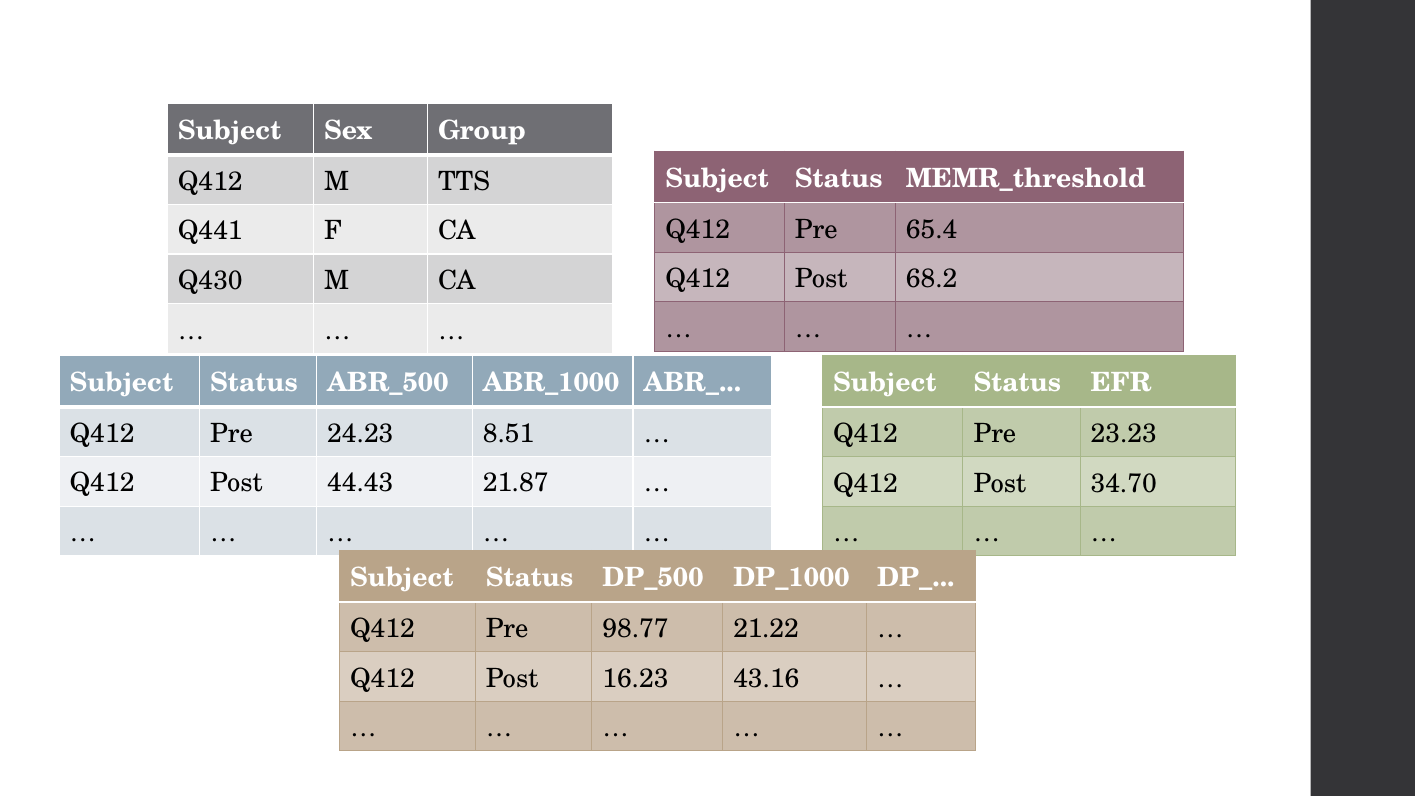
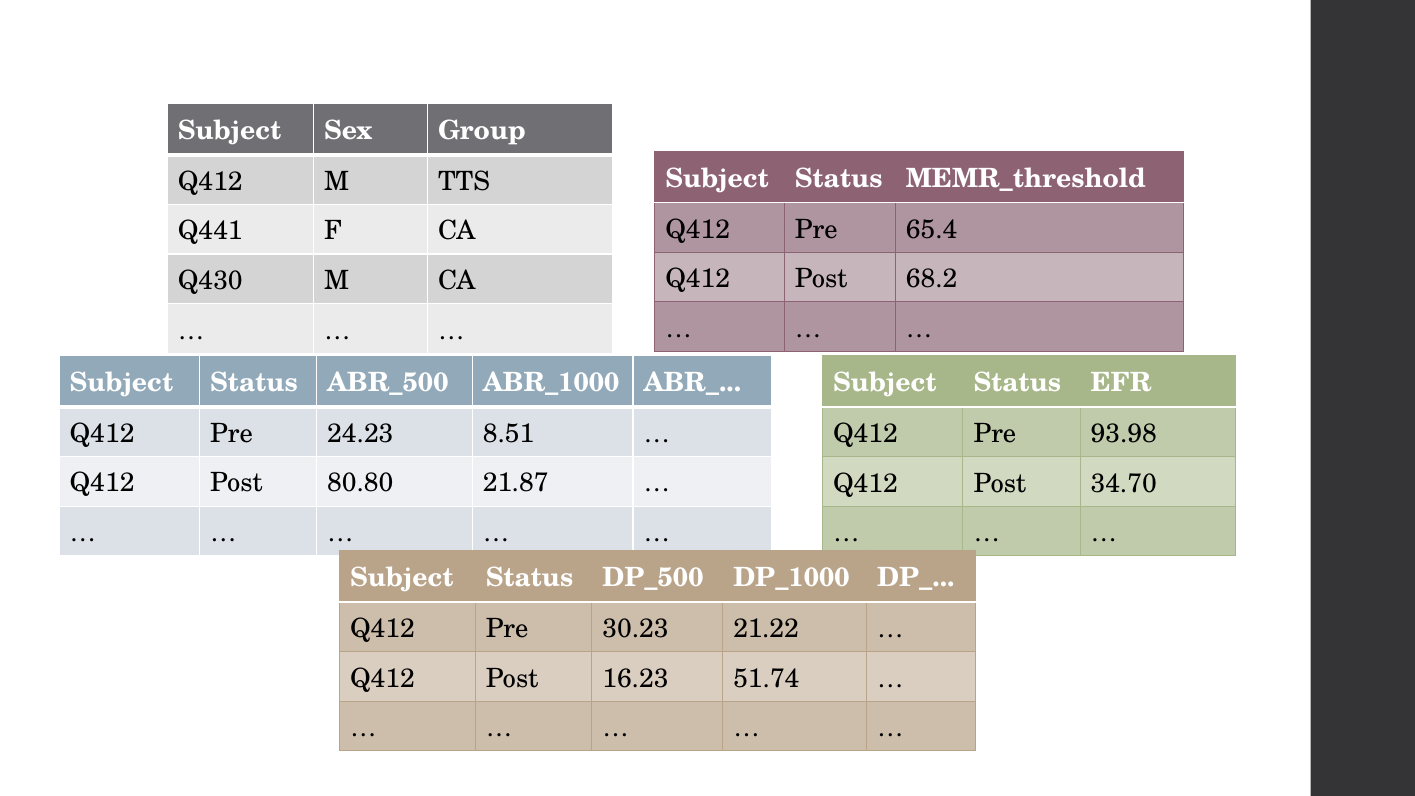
23.23: 23.23 -> 93.98
44.43: 44.43 -> 80.80
98.77: 98.77 -> 30.23
43.16: 43.16 -> 51.74
